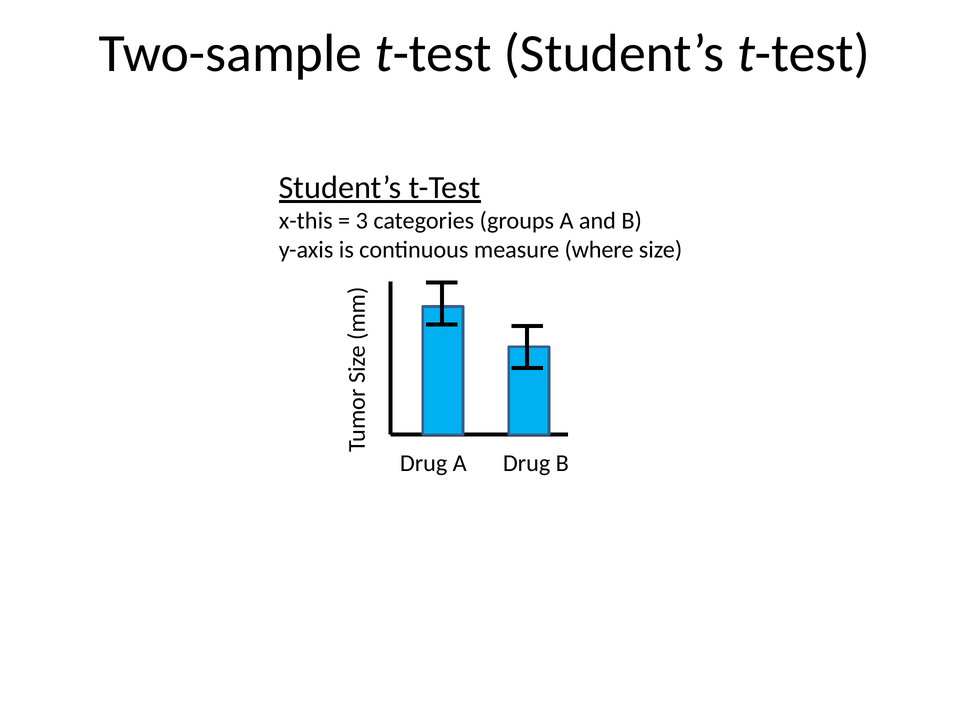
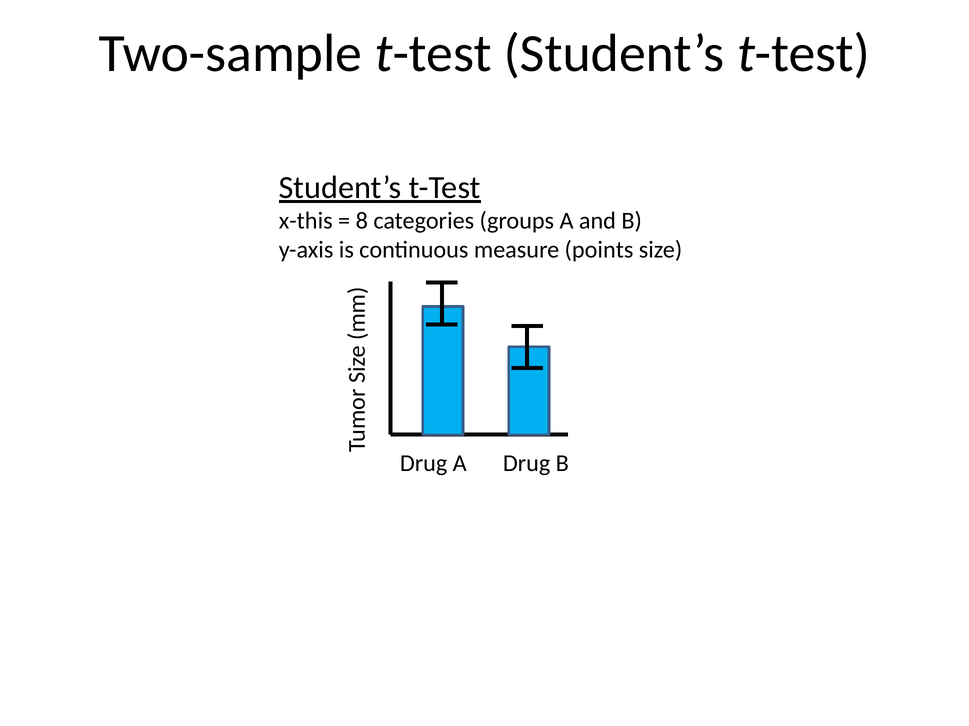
3: 3 -> 8
where: where -> points
